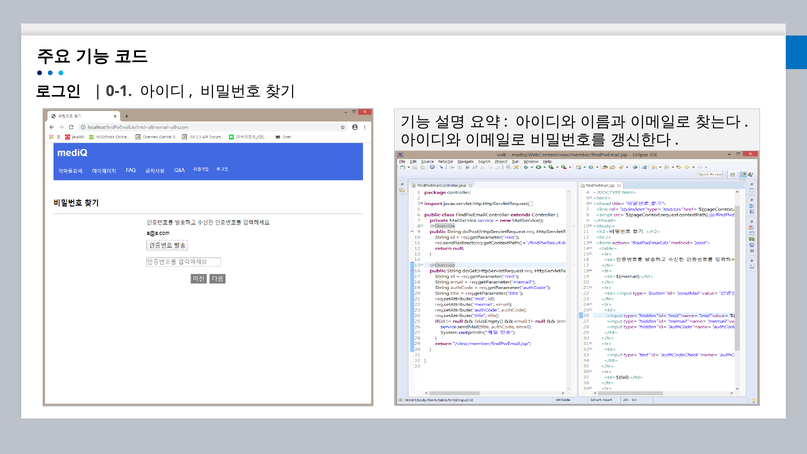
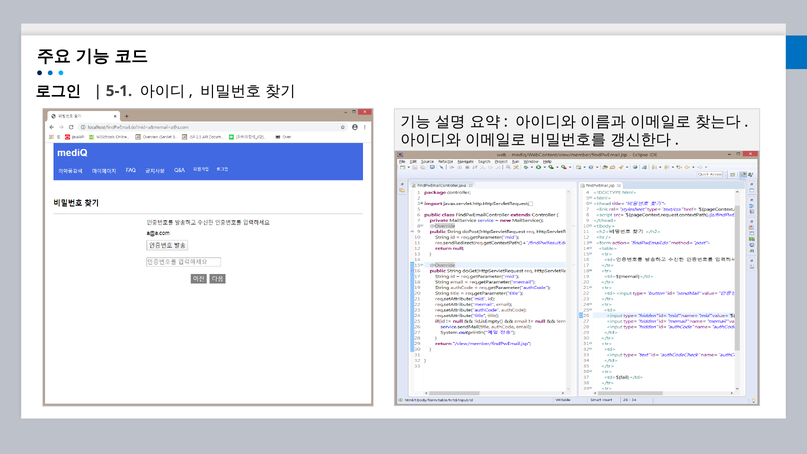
0-1: 0-1 -> 5-1
